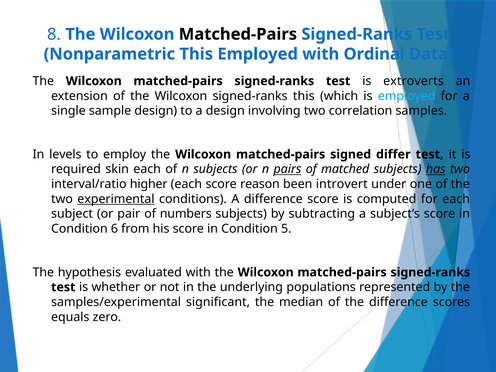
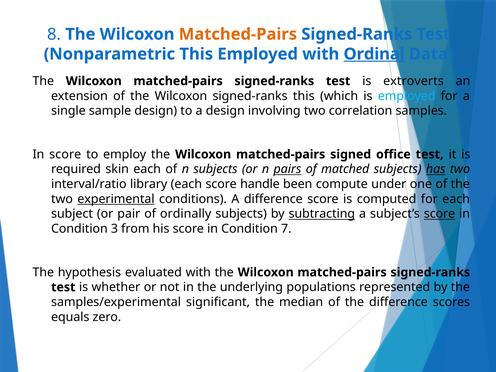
Matched-Pairs at (238, 34) colour: black -> orange
Ordinal underline: none -> present
In levels: levels -> score
differ: differ -> office
higher: higher -> library
reason: reason -> handle
introvert: introvert -> compute
numbers: numbers -> ordinally
subtracting underline: none -> present
score at (440, 214) underline: none -> present
6: 6 -> 3
5: 5 -> 7
